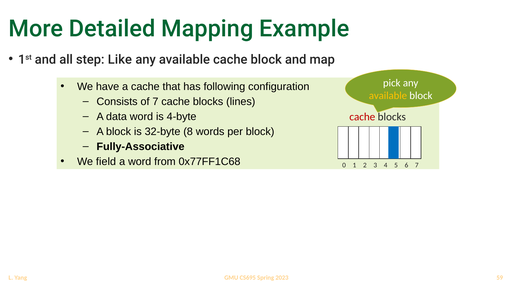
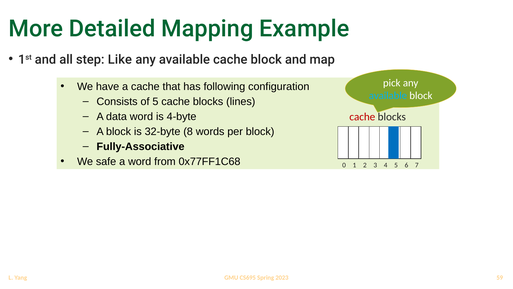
available at (388, 96) colour: yellow -> light blue
of 7: 7 -> 5
field: field -> safe
